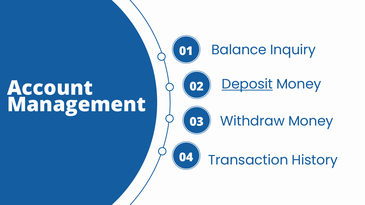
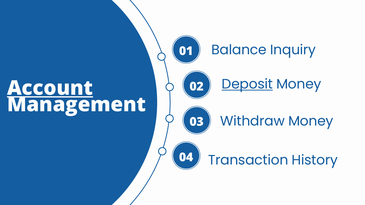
Account underline: none -> present
